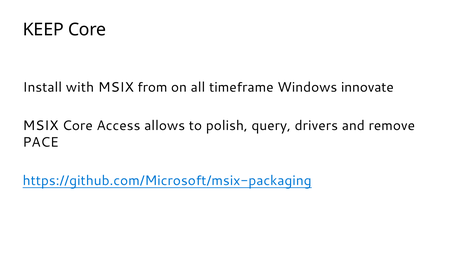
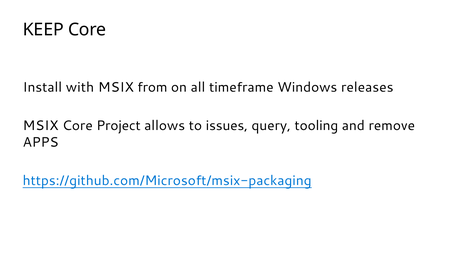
innovate: innovate -> releases
Access: Access -> Project
polish: polish -> issues
drivers: drivers -> tooling
PACE: PACE -> APPS
